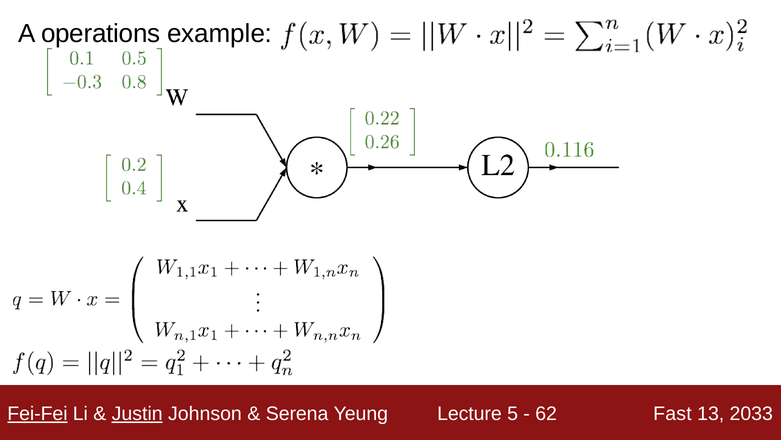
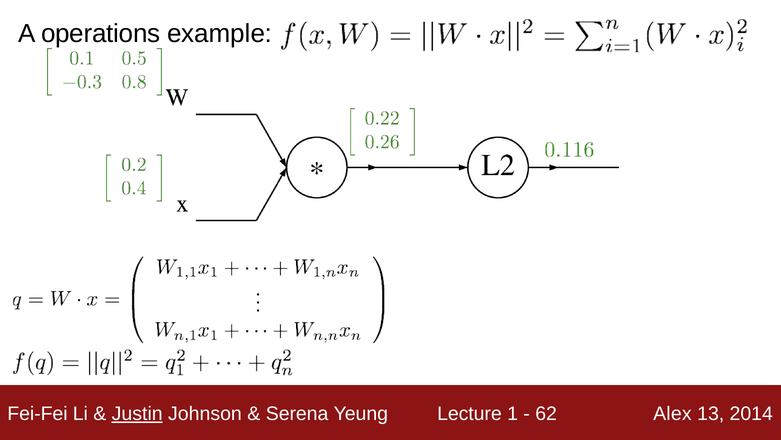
Fei-Fei underline: present -> none
5: 5 -> 1
Fast: Fast -> Alex
2033: 2033 -> 2014
